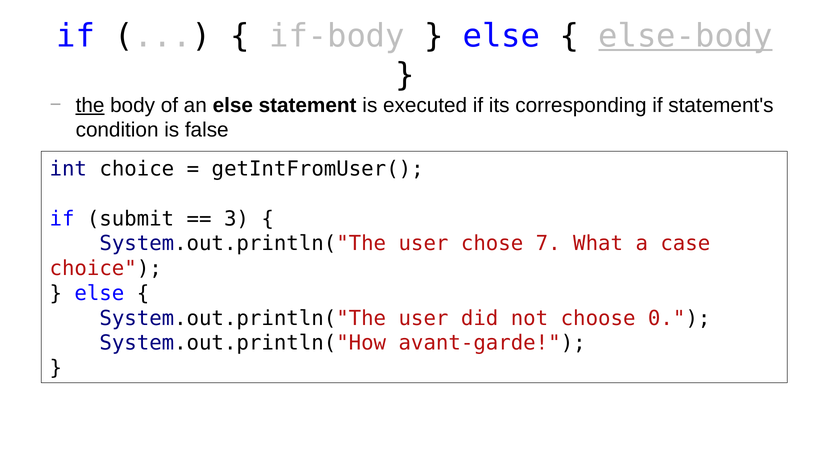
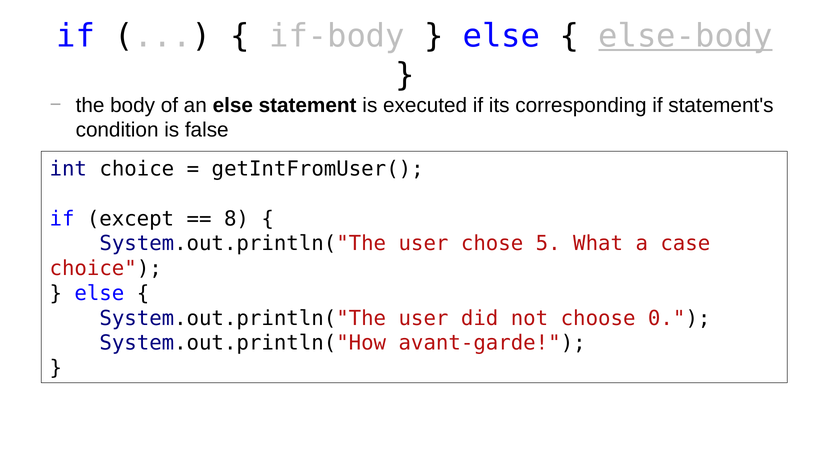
the underline: present -> none
submit: submit -> except
3: 3 -> 8
7: 7 -> 5
